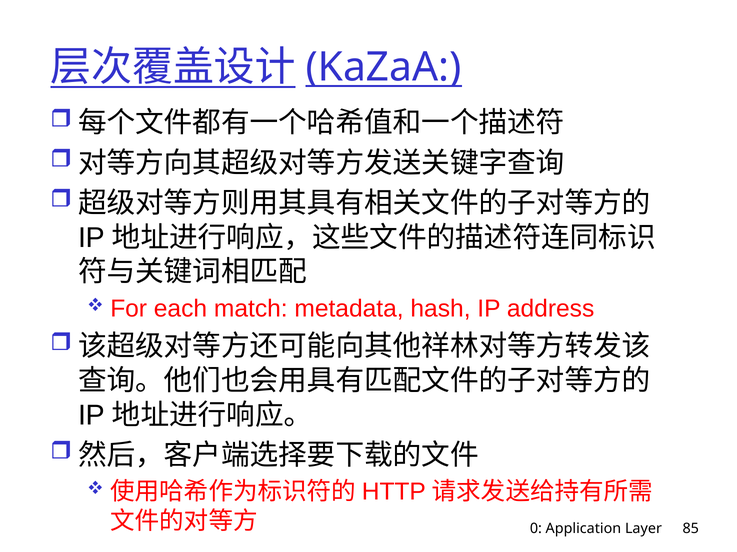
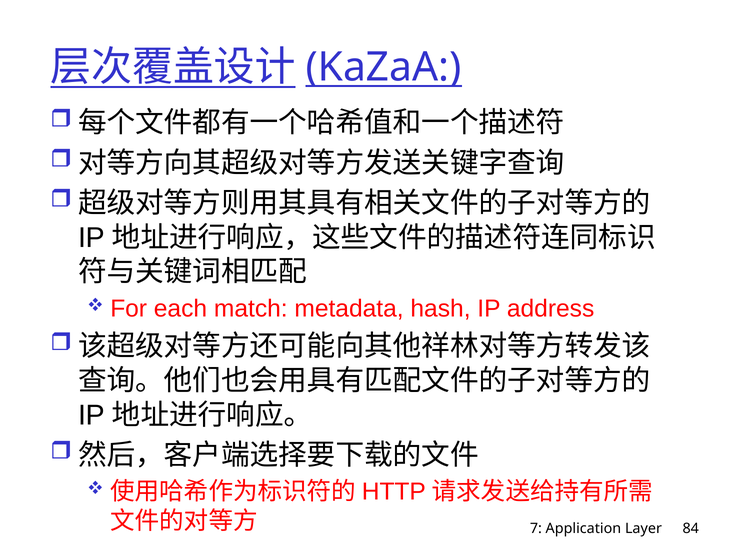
0: 0 -> 7
85: 85 -> 84
